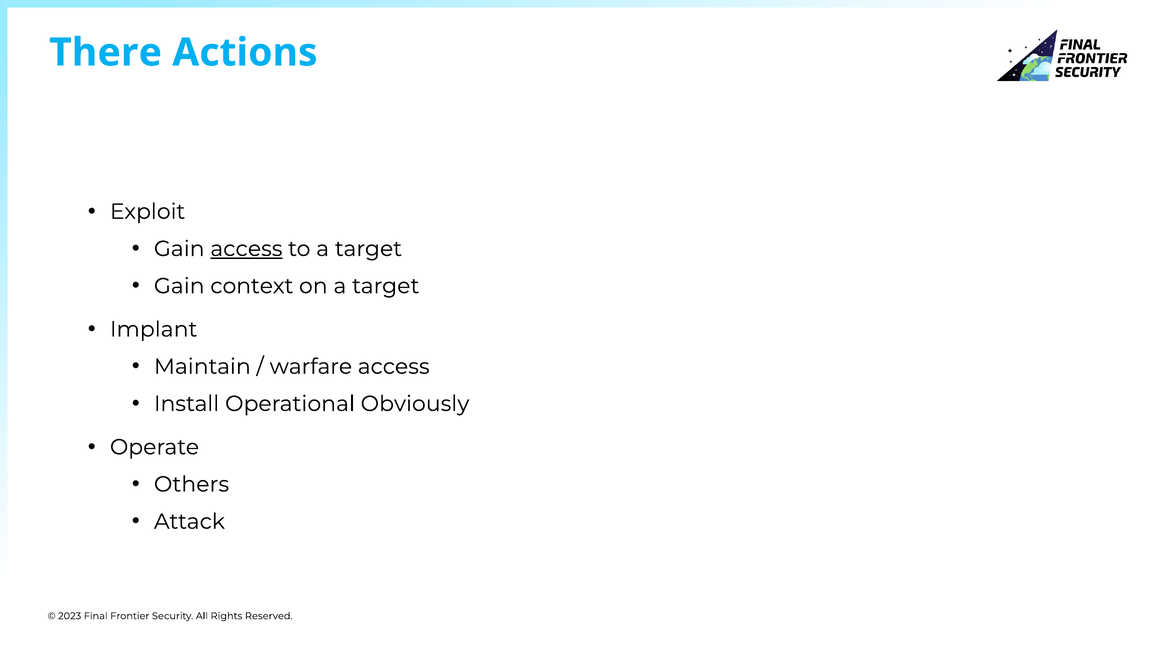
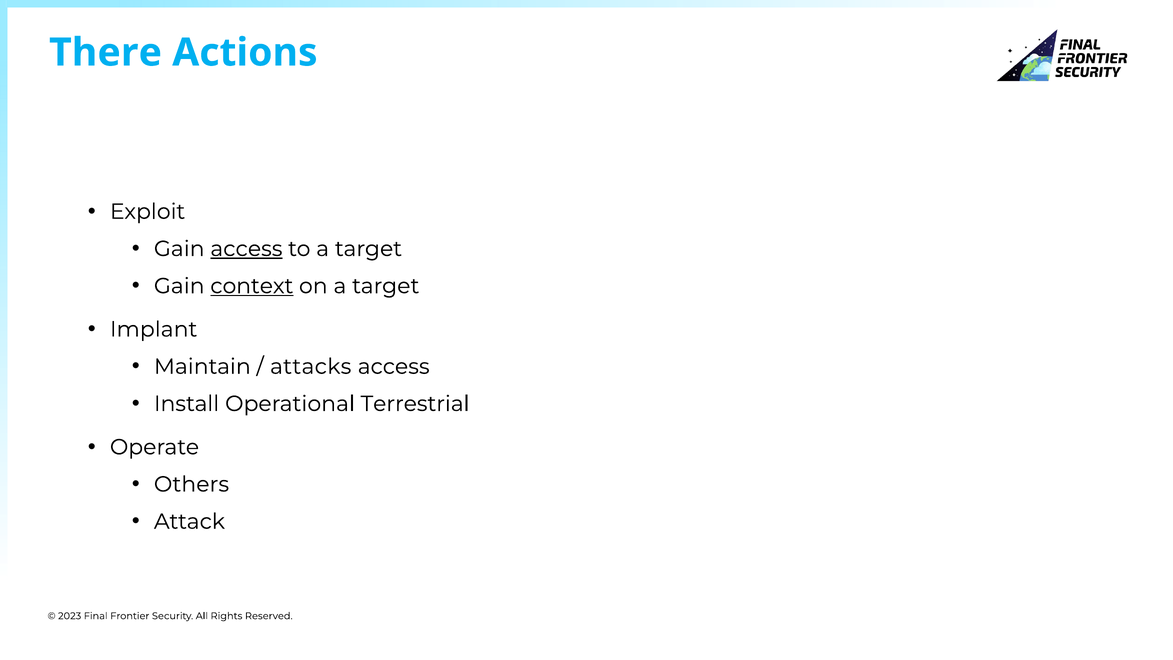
context underline: none -> present
warfare: warfare -> attacks
Obviously: Obviously -> Terrestrial
